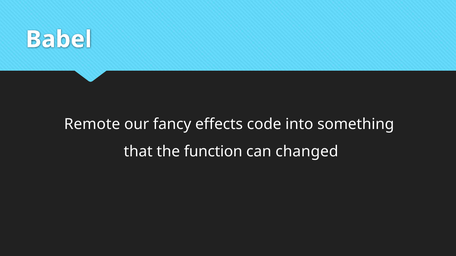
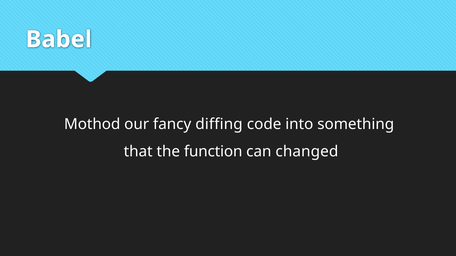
Remote: Remote -> Mothod
effects: effects -> diffing
